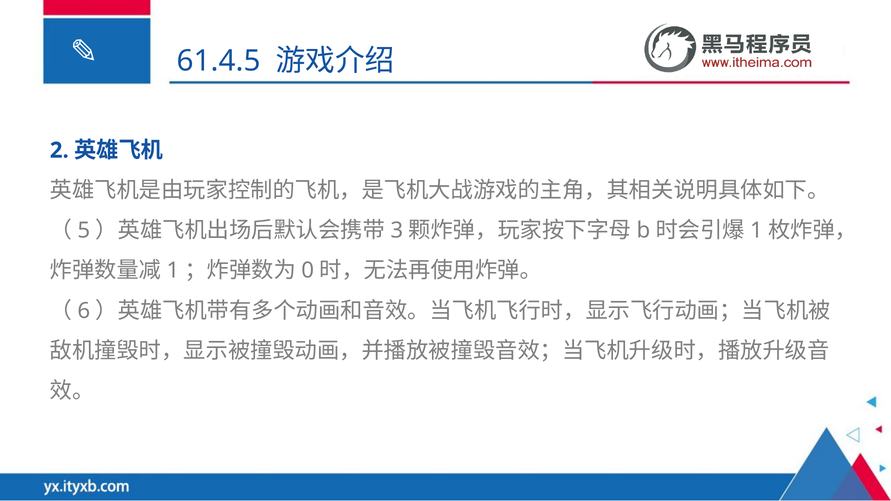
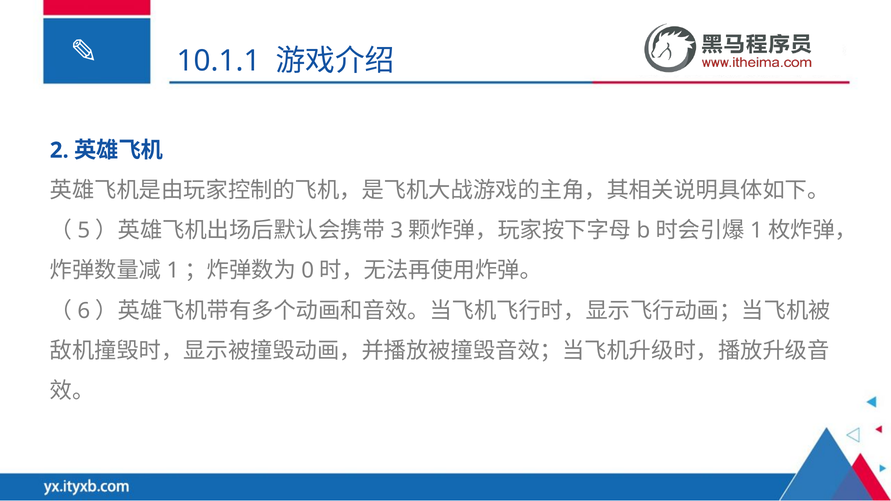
61.4.5: 61.4.5 -> 10.1.1
